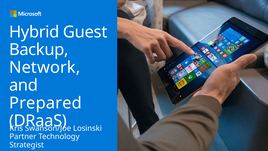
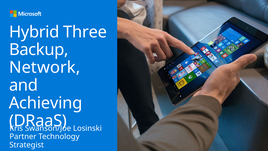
Guest: Guest -> Three
Prepared: Prepared -> Achieving
